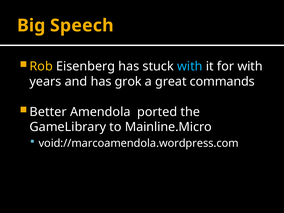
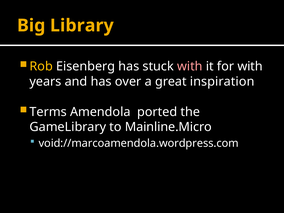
Speech: Speech -> Library
with at (190, 66) colour: light blue -> pink
grok: grok -> over
commands: commands -> inspiration
Better: Better -> Terms
